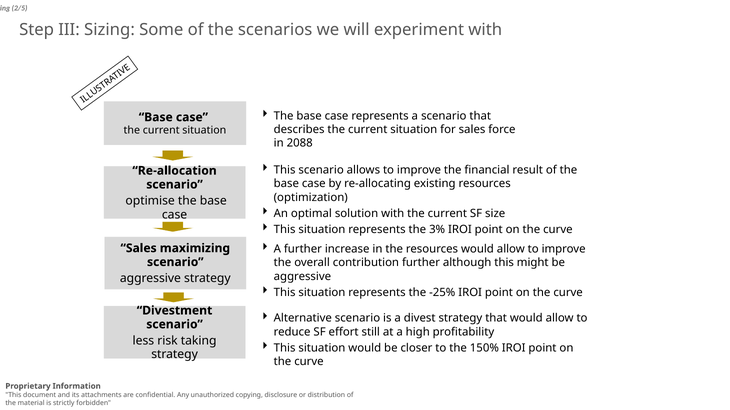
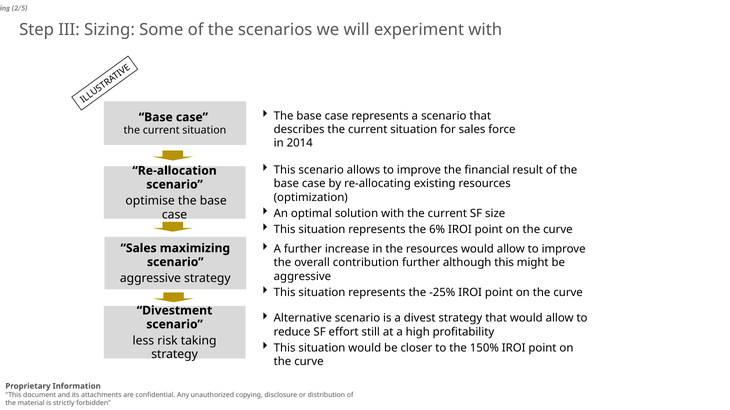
2088: 2088 -> 2014
3%: 3% -> 6%
